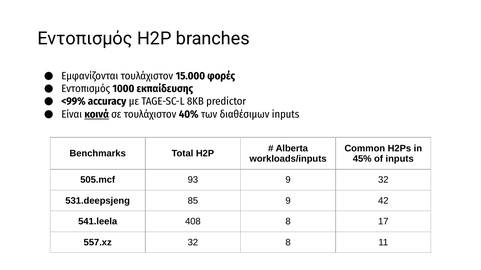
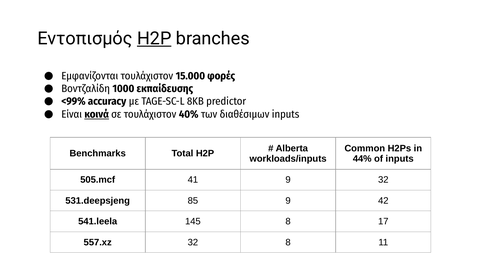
H2P at (154, 39) underline: none -> present
Εντοπισμός at (86, 89): Εντοπισμός -> Βοντζαλίδη
45%: 45% -> 44%
93: 93 -> 41
408: 408 -> 145
